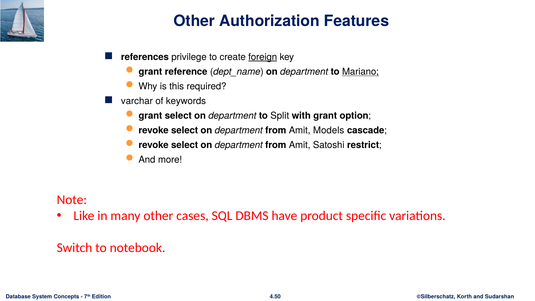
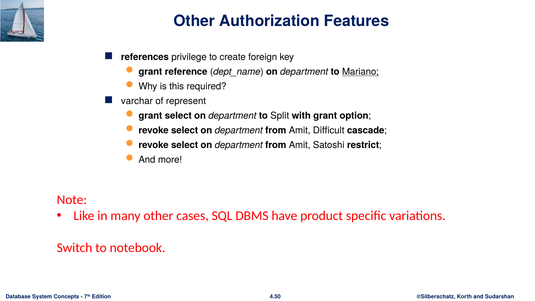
foreign underline: present -> none
keywords: keywords -> represent
Models: Models -> Difficult
